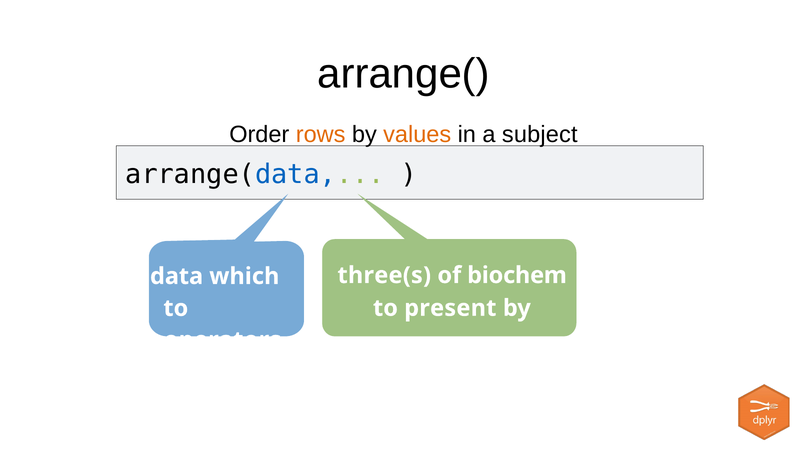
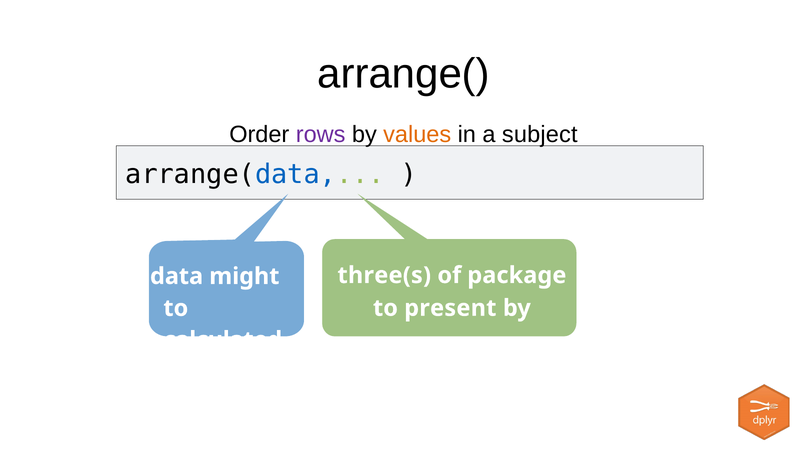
rows colour: orange -> purple
biochem: biochem -> package
which: which -> might
operators: operators -> calculated
